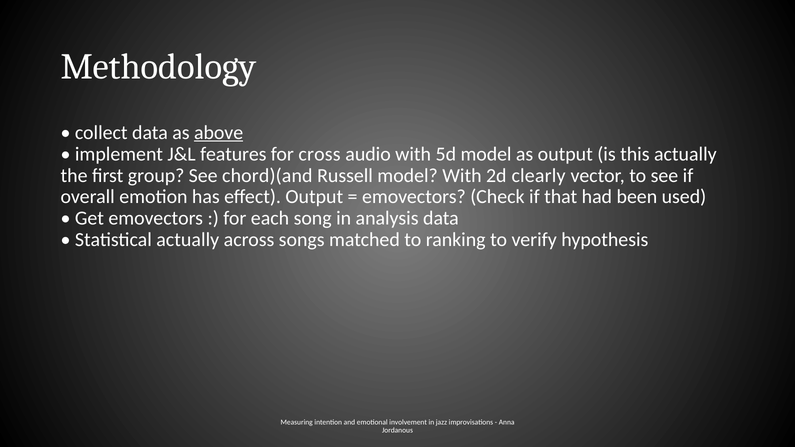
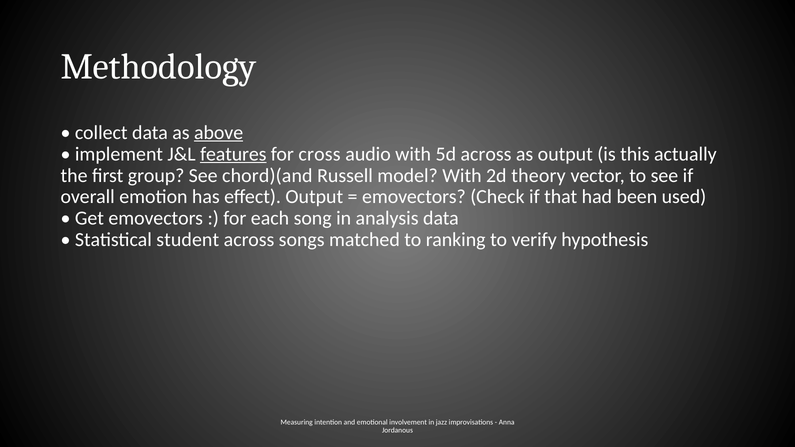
features underline: none -> present
5d model: model -> across
clearly: clearly -> theory
Statistical actually: actually -> student
